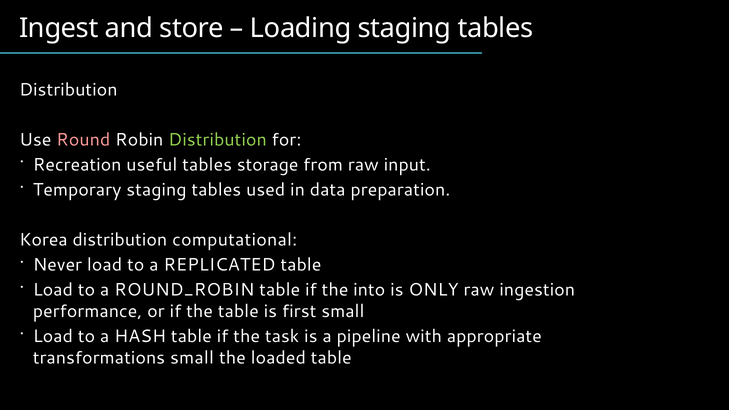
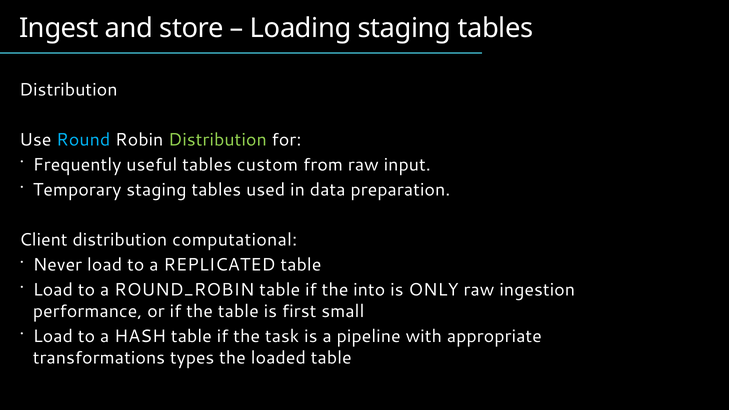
Round colour: pink -> light blue
Recreation: Recreation -> Frequently
storage: storage -> custom
Korea: Korea -> Client
transformations small: small -> types
